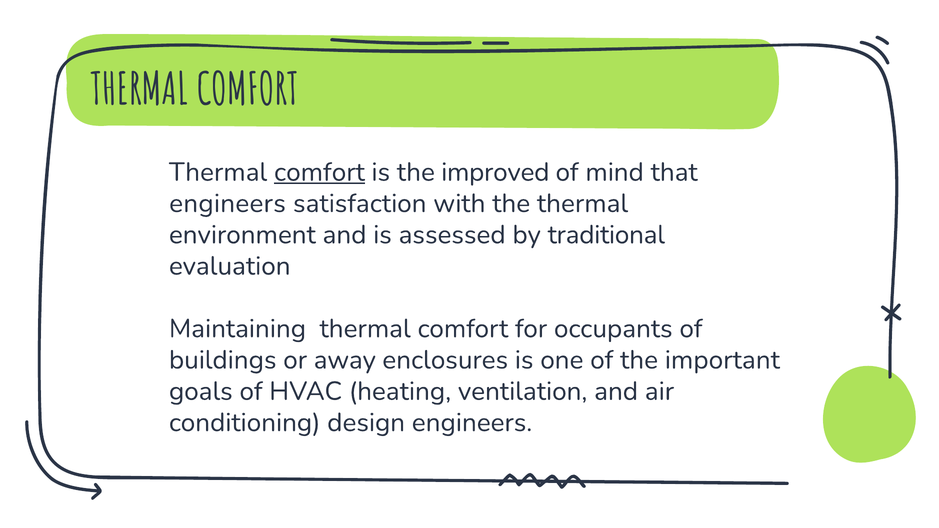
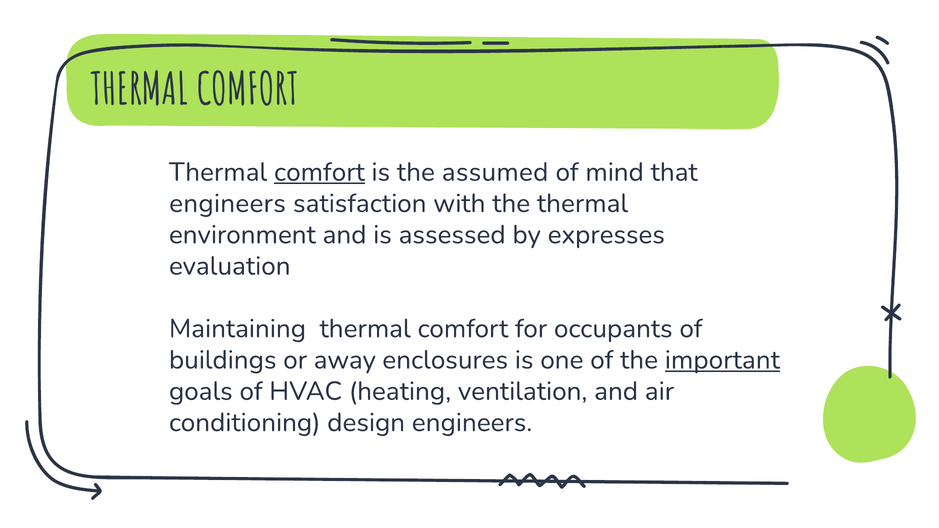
improved: improved -> assumed
traditional: traditional -> expresses
important underline: none -> present
